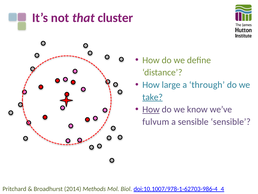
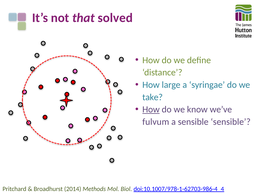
cluster: cluster -> solved
through: through -> syringae
take underline: present -> none
